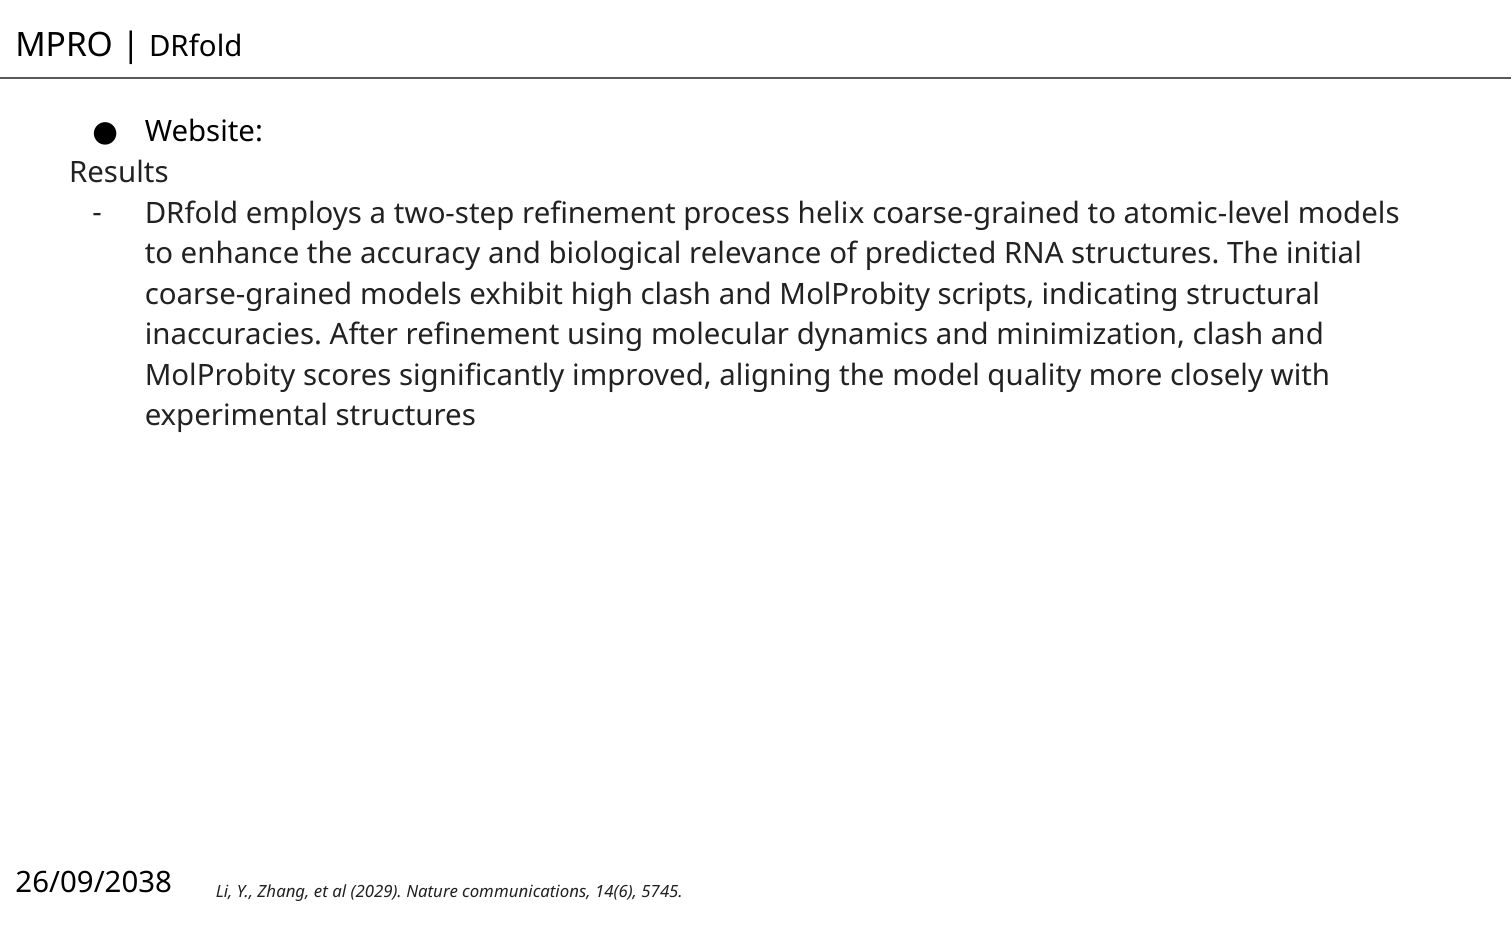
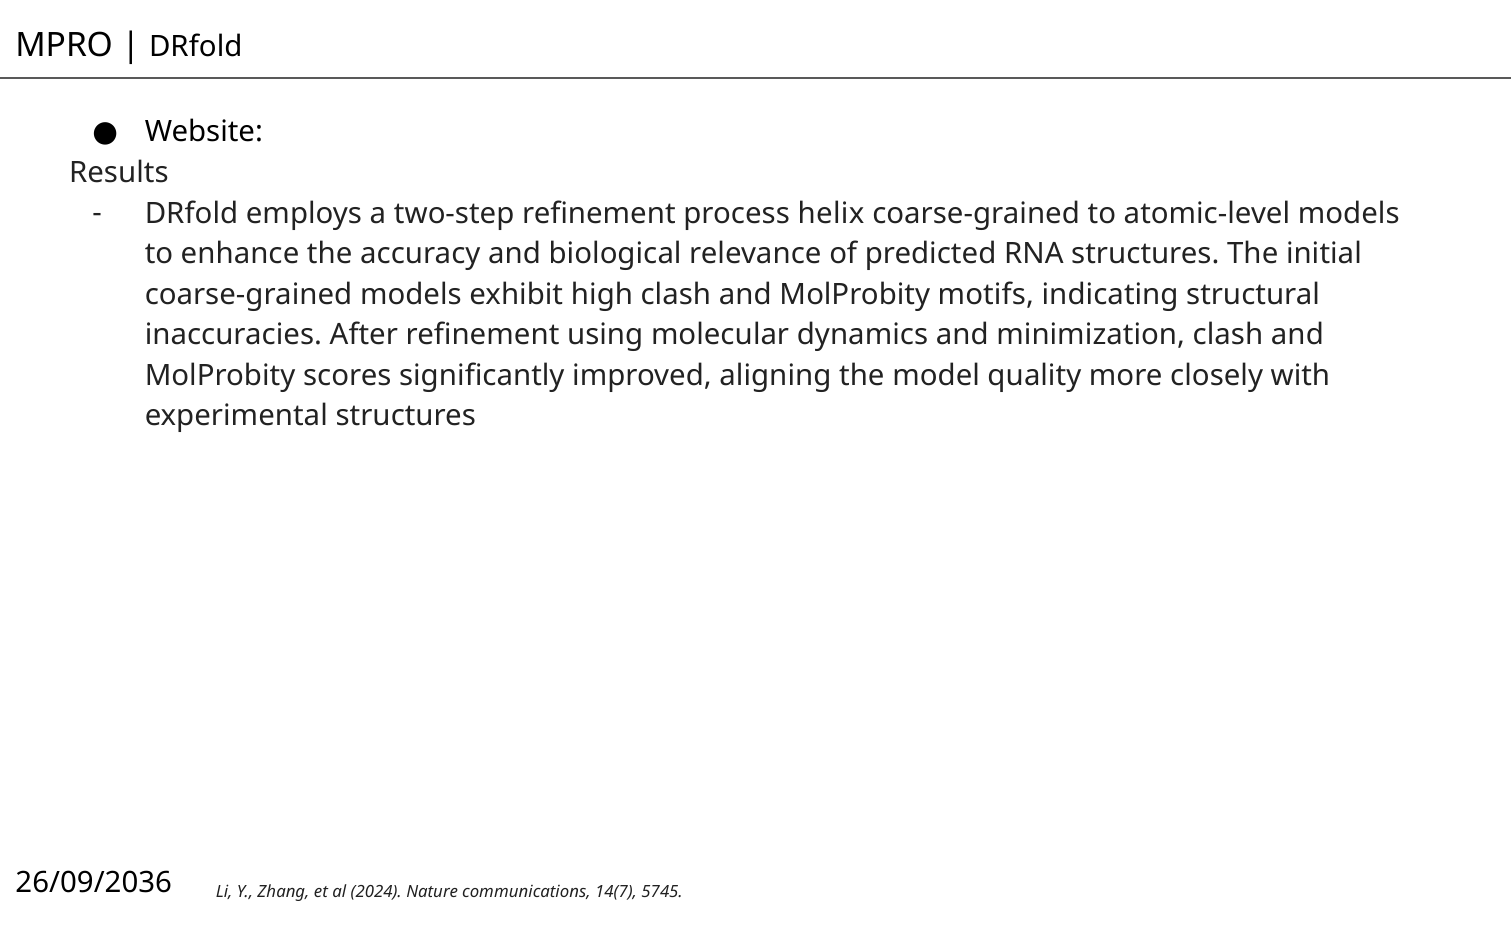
scripts: scripts -> motifs
26/09/2038: 26/09/2038 -> 26/09/2036
2029: 2029 -> 2024
14(6: 14(6 -> 14(7
